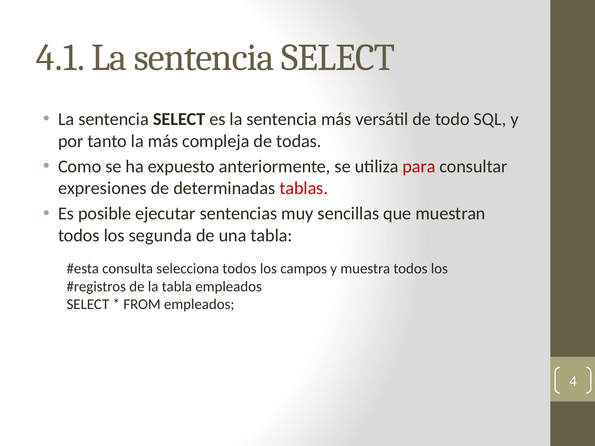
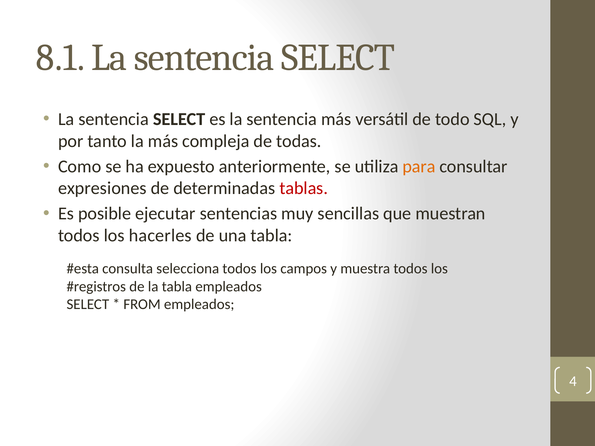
4.1: 4.1 -> 8.1
para colour: red -> orange
segunda: segunda -> hacerles
